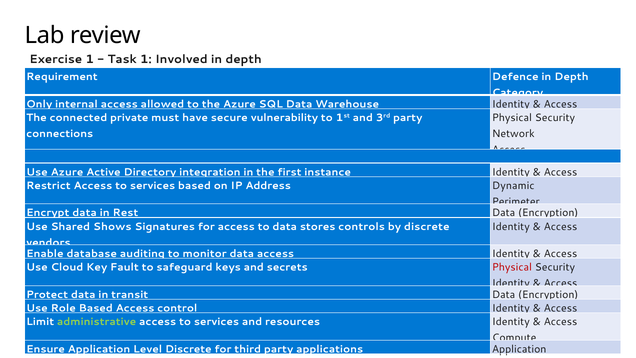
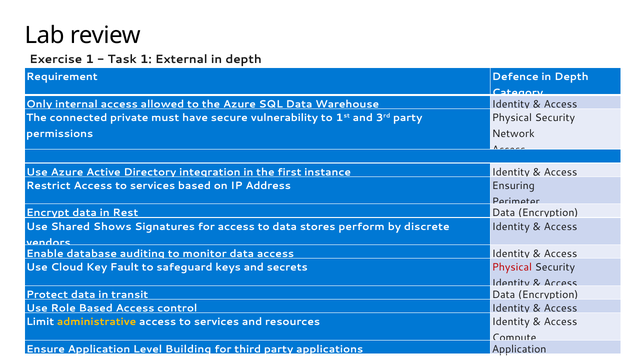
Involved: Involved -> External
connections: connections -> permissions
Dynamic: Dynamic -> Ensuring
controls: controls -> perform
administrative colour: light green -> yellow
Level Discrete: Discrete -> Building
